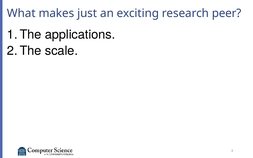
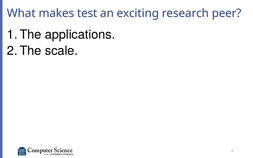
just: just -> test
